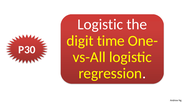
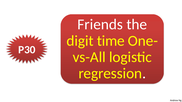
Logistic at (100, 25): Logistic -> Friends
